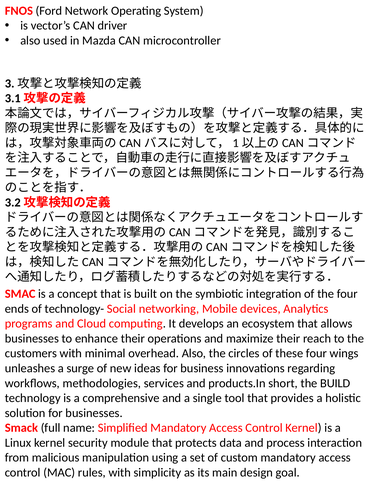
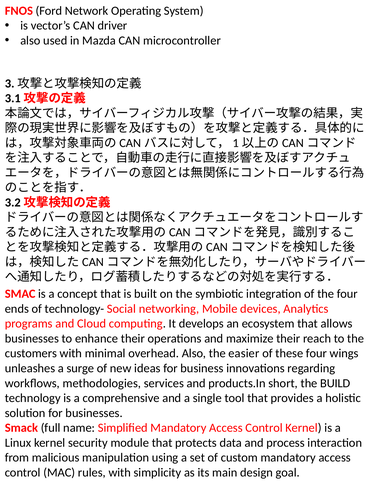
circles: circles -> easier
